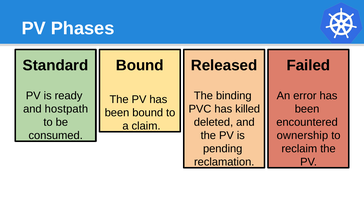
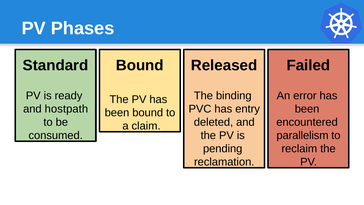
killed: killed -> entry
ownership: ownership -> parallelism
